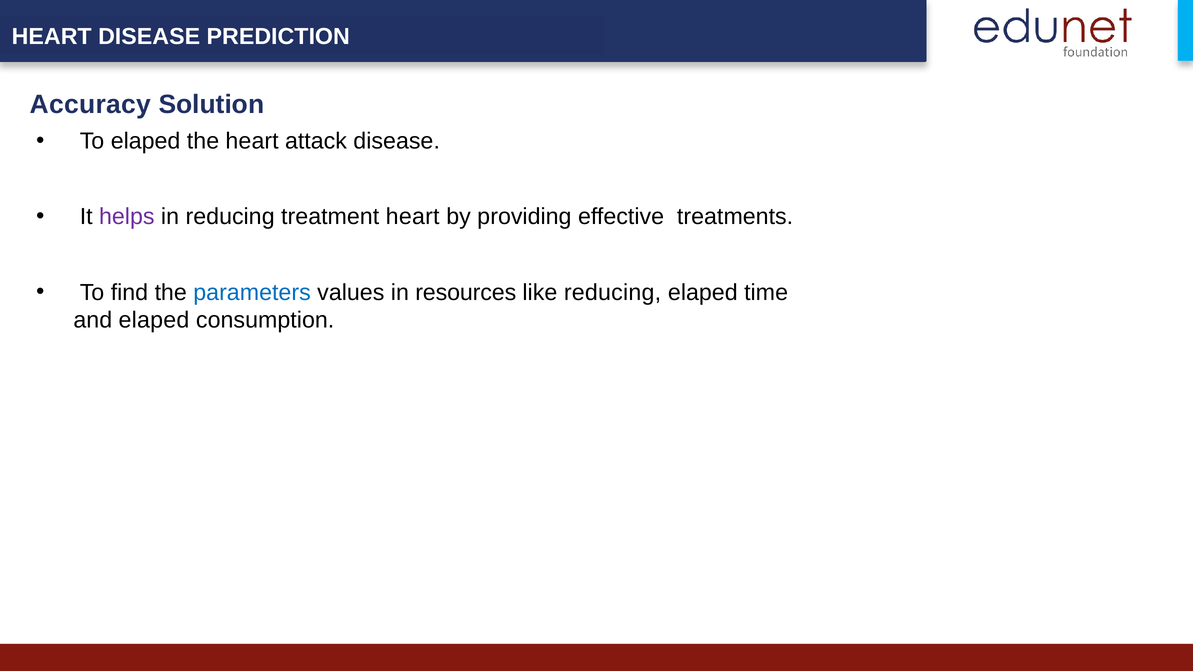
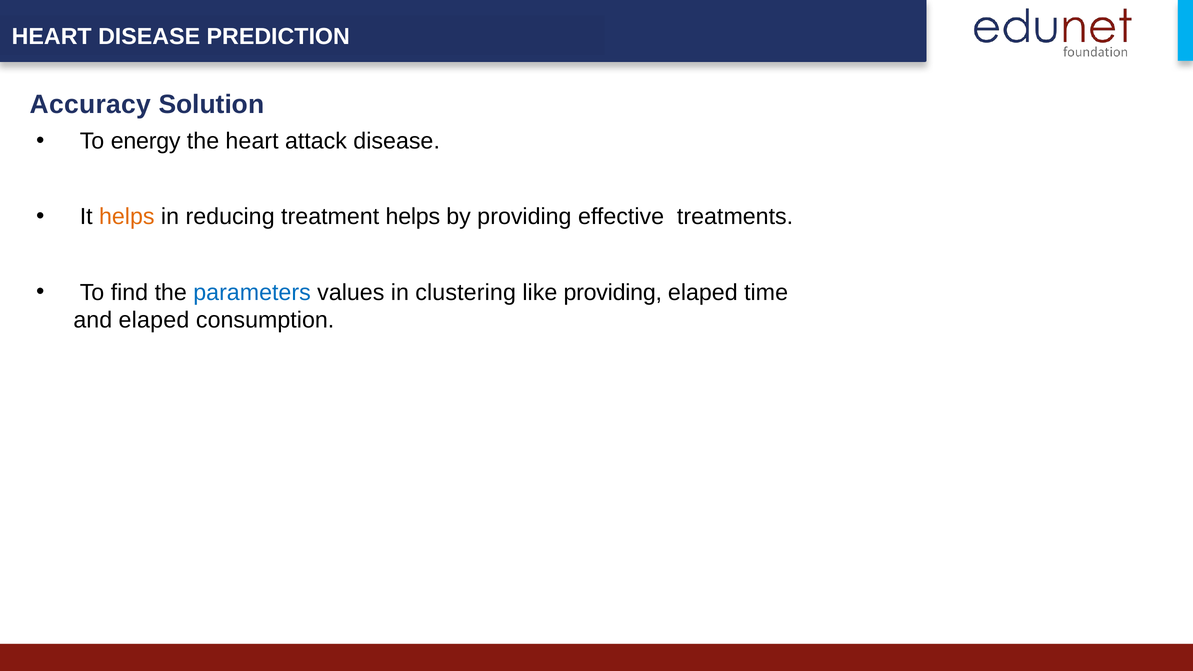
To elaped: elaped -> energy
helps at (127, 217) colour: purple -> orange
treatment heart: heart -> helps
resources: resources -> clustering
like reducing: reducing -> providing
